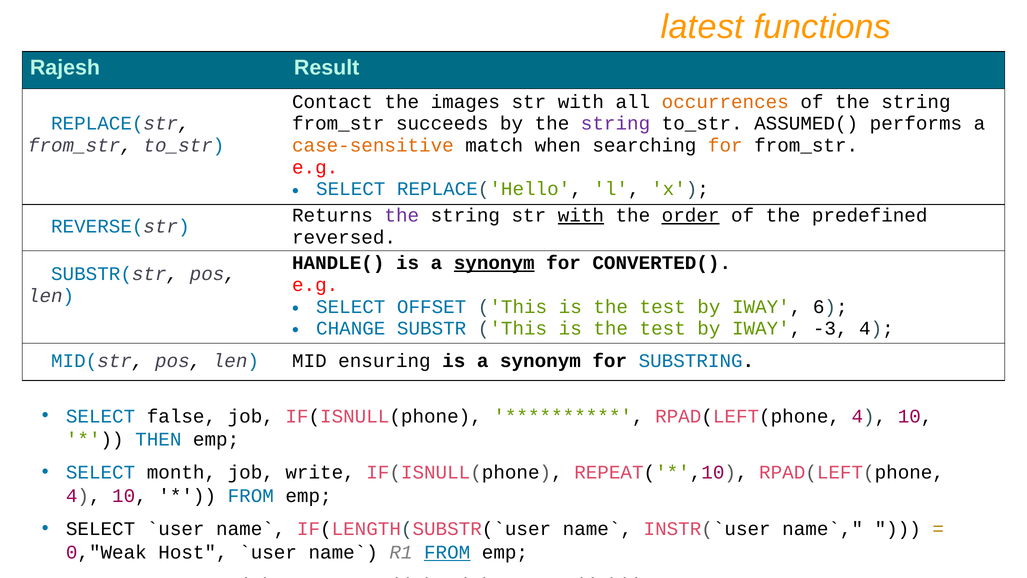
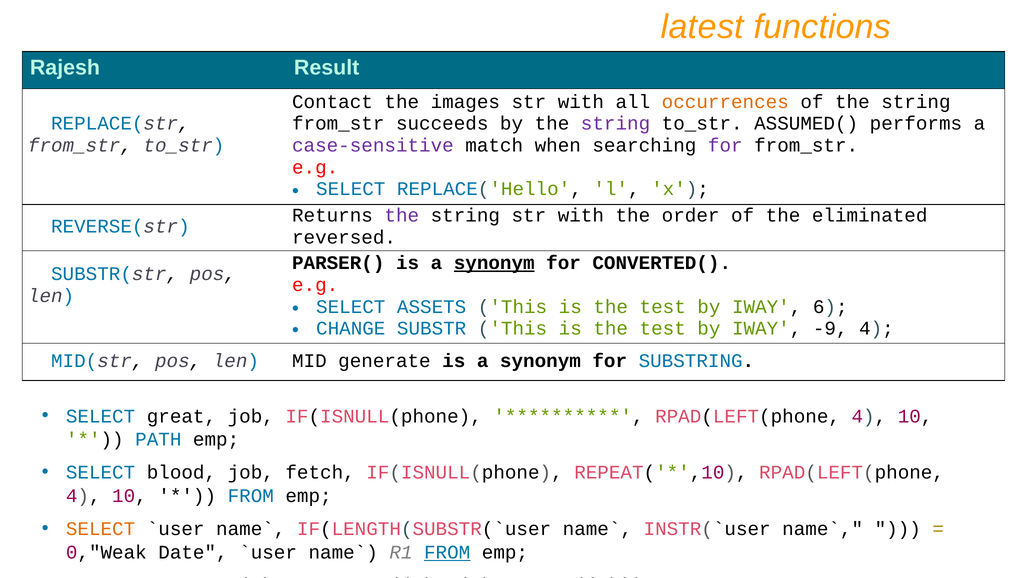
case-sensitive colour: orange -> purple
for at (725, 145) colour: orange -> purple
with at (581, 215) underline: present -> none
order underline: present -> none
predefined: predefined -> eliminated
HANDLE(: HANDLE( -> PARSER(
OFFSET: OFFSET -> ASSETS
-3: -3 -> -9
ensuring: ensuring -> generate
false: false -> great
THEN: THEN -> PATH
month: month -> blood
write: write -> fetch
SELECT at (101, 529) colour: black -> orange
Host: Host -> Date
